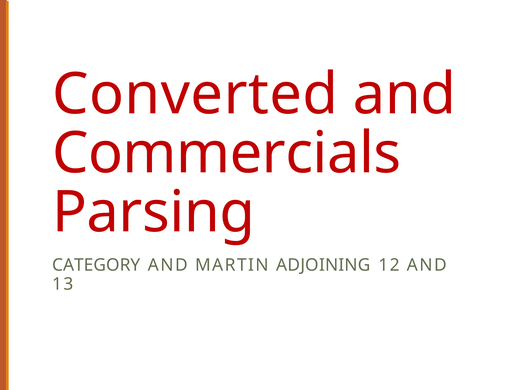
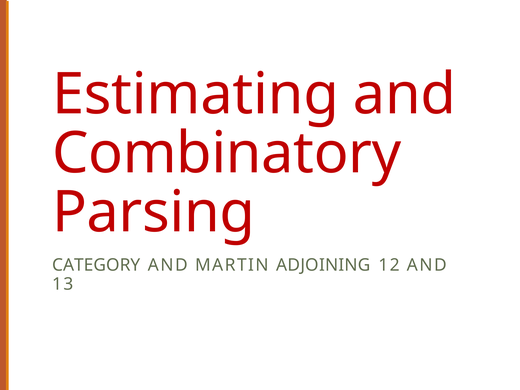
Converted: Converted -> Estimating
Commercials: Commercials -> Combinatory
